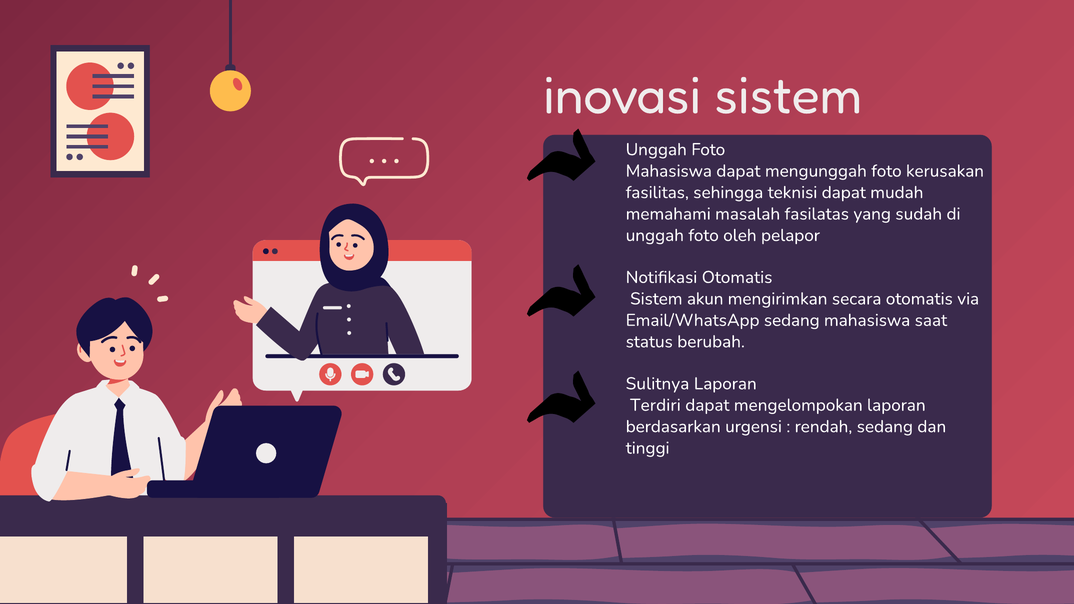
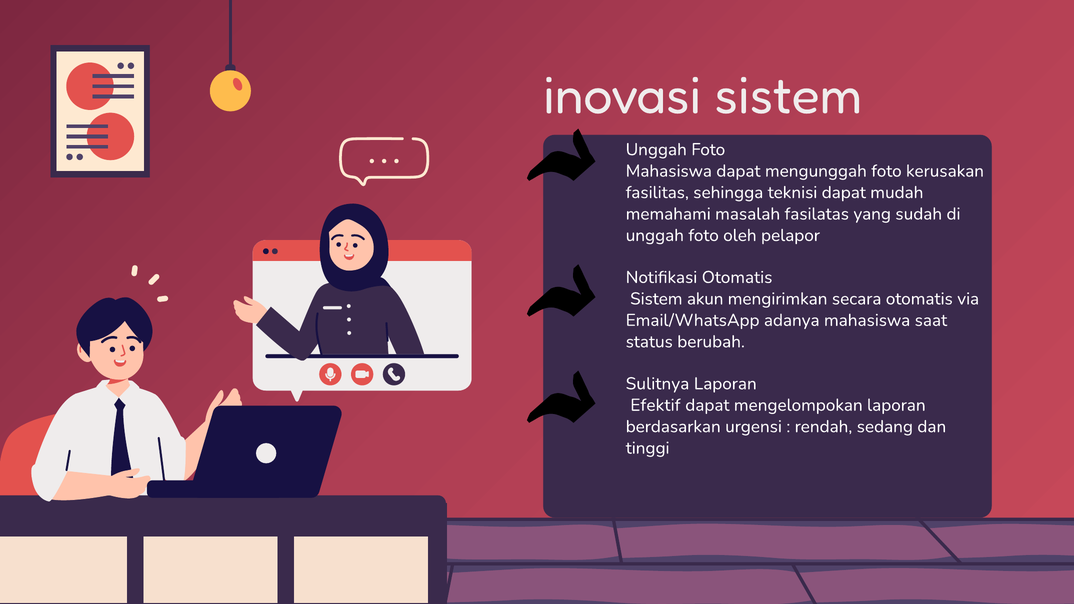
Email/WhatsApp sedang: sedang -> adanya
Terdiri: Terdiri -> Efektif
